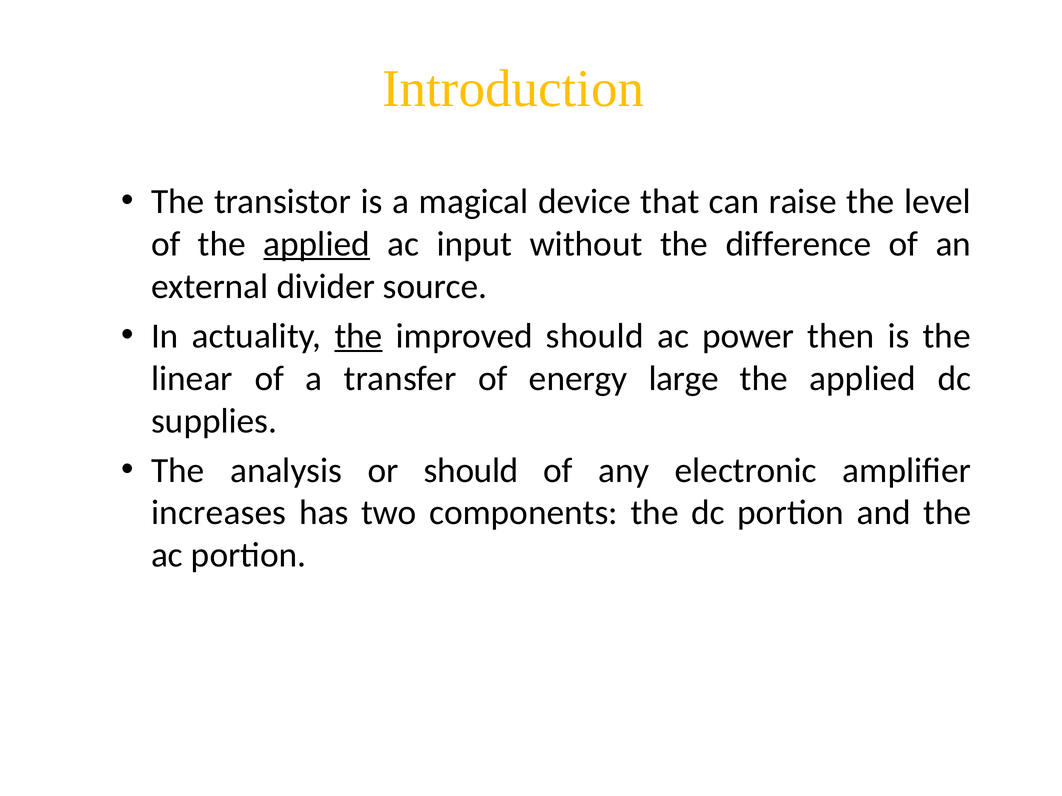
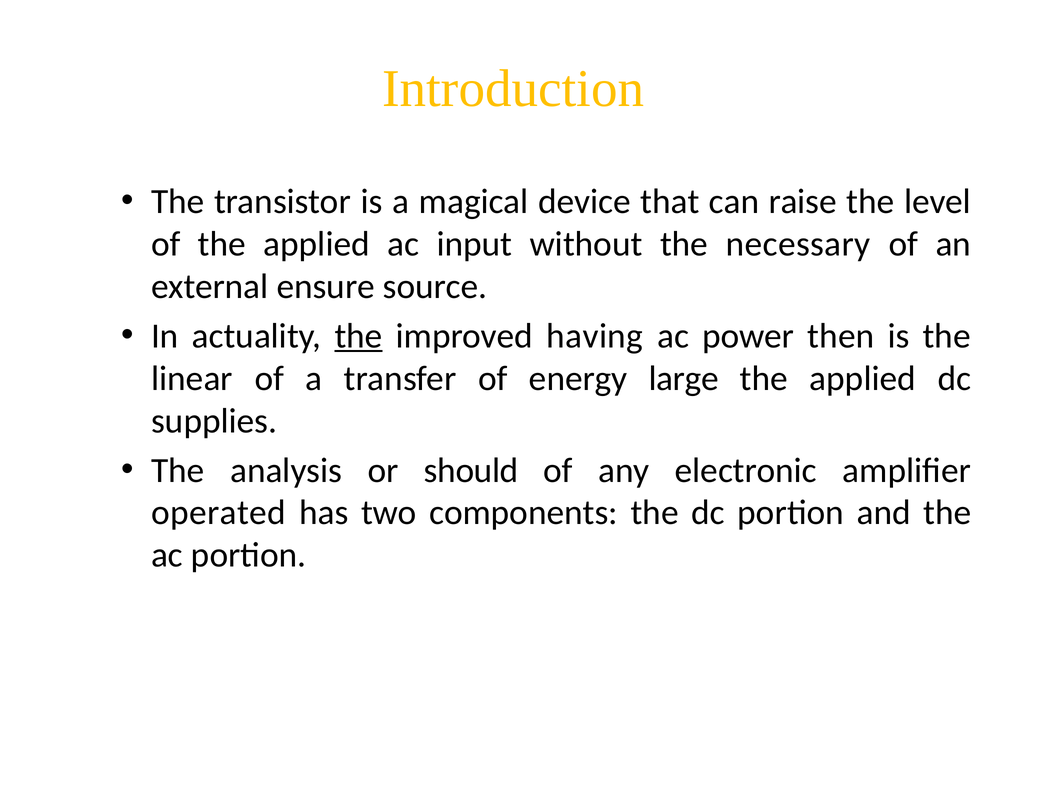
applied at (317, 244) underline: present -> none
difference: difference -> necessary
divider: divider -> ensure
improved should: should -> having
increases: increases -> operated
